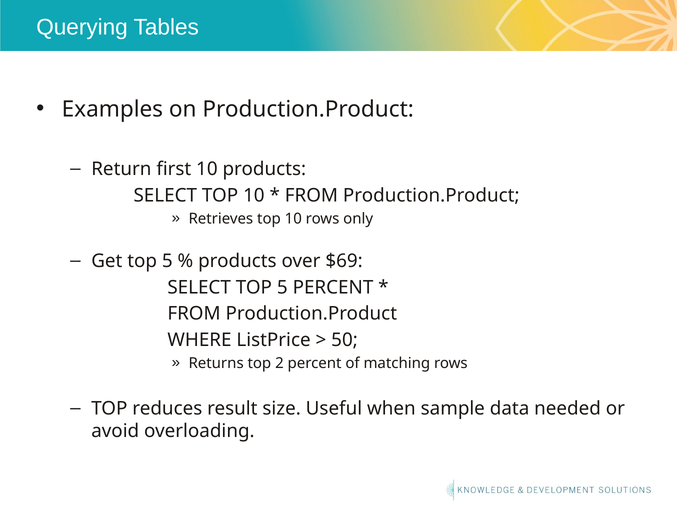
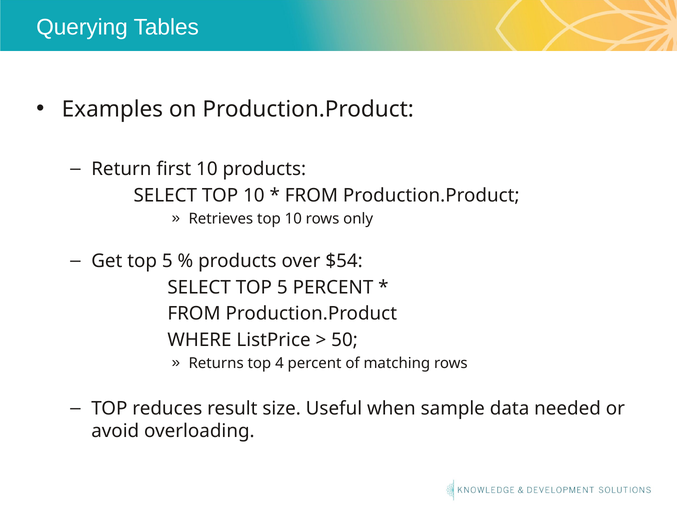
$69: $69 -> $54
2: 2 -> 4
